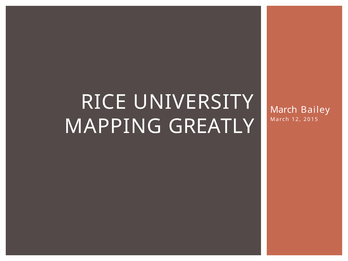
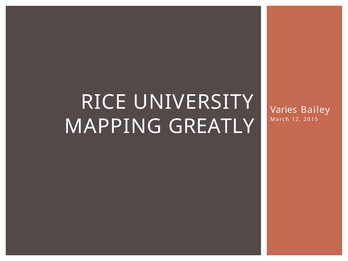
March at (284, 110): March -> Varies
